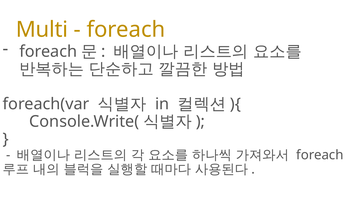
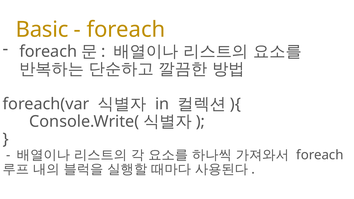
Multi: Multi -> Basic
